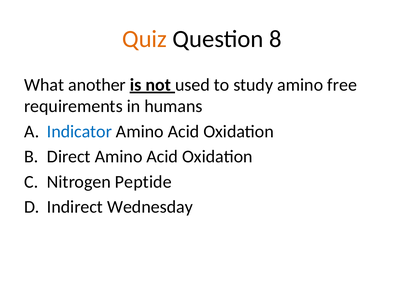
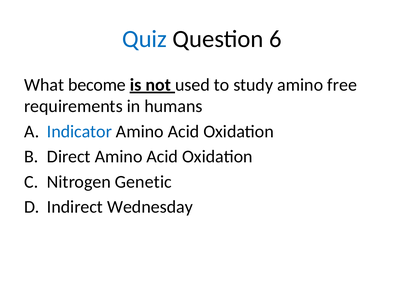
Quiz colour: orange -> blue
8: 8 -> 6
another: another -> become
Peptide: Peptide -> Genetic
